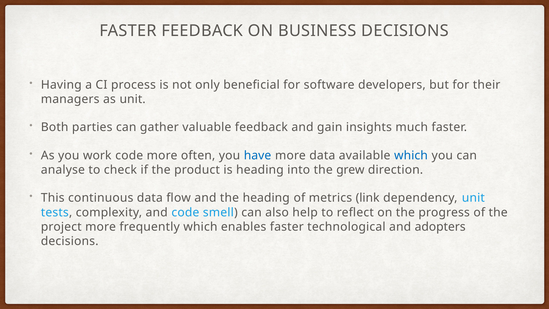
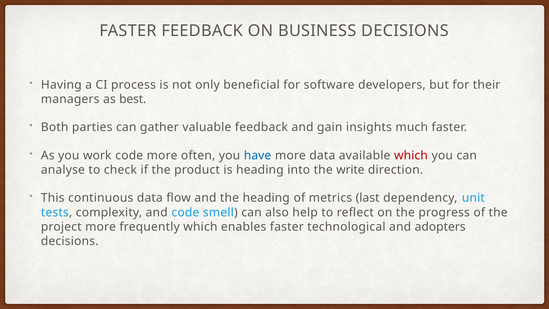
as unit: unit -> best
which at (411, 155) colour: blue -> red
grew: grew -> write
link: link -> last
